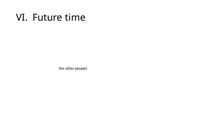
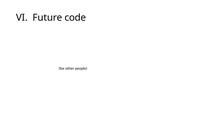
time: time -> code
